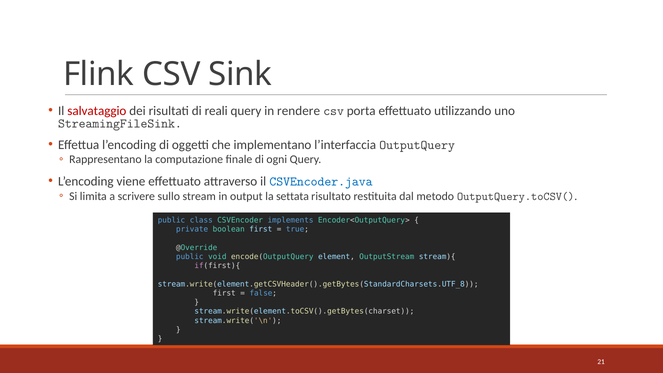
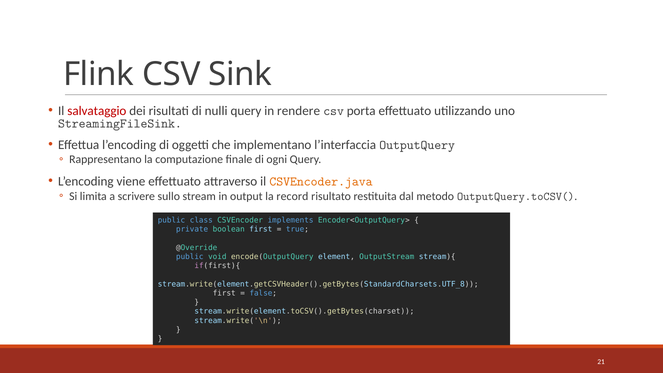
reali: reali -> nulli
CSVEncoder.java colour: blue -> orange
settata: settata -> record
